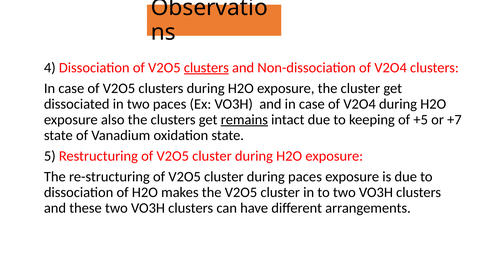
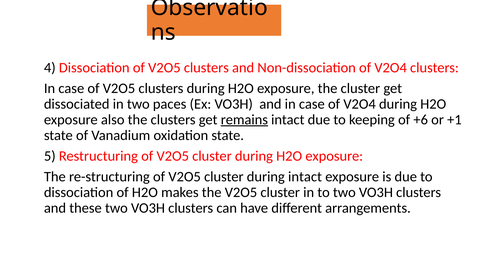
clusters at (206, 68) underline: present -> none
+5: +5 -> +6
+7: +7 -> +1
during paces: paces -> intact
